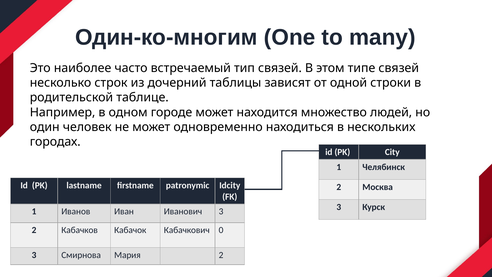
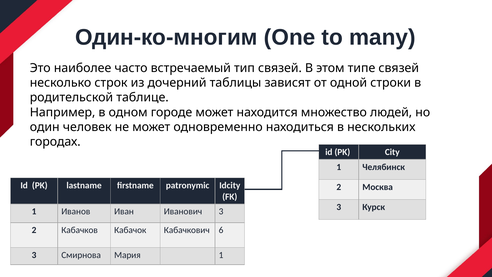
0: 0 -> 6
Мария 2: 2 -> 1
